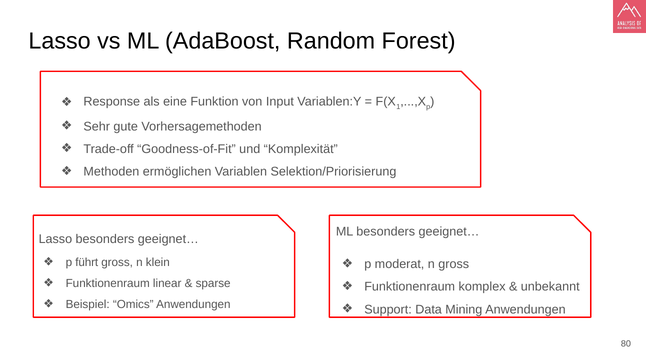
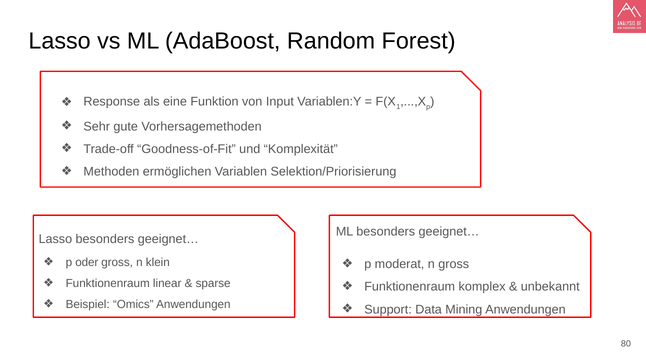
führt: führt -> oder
